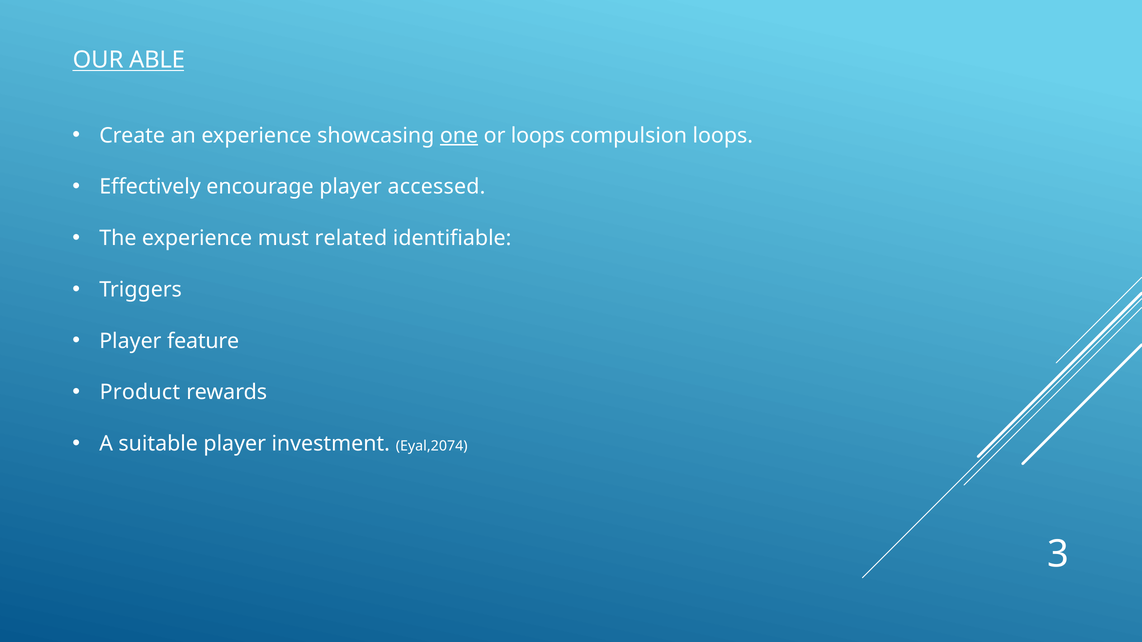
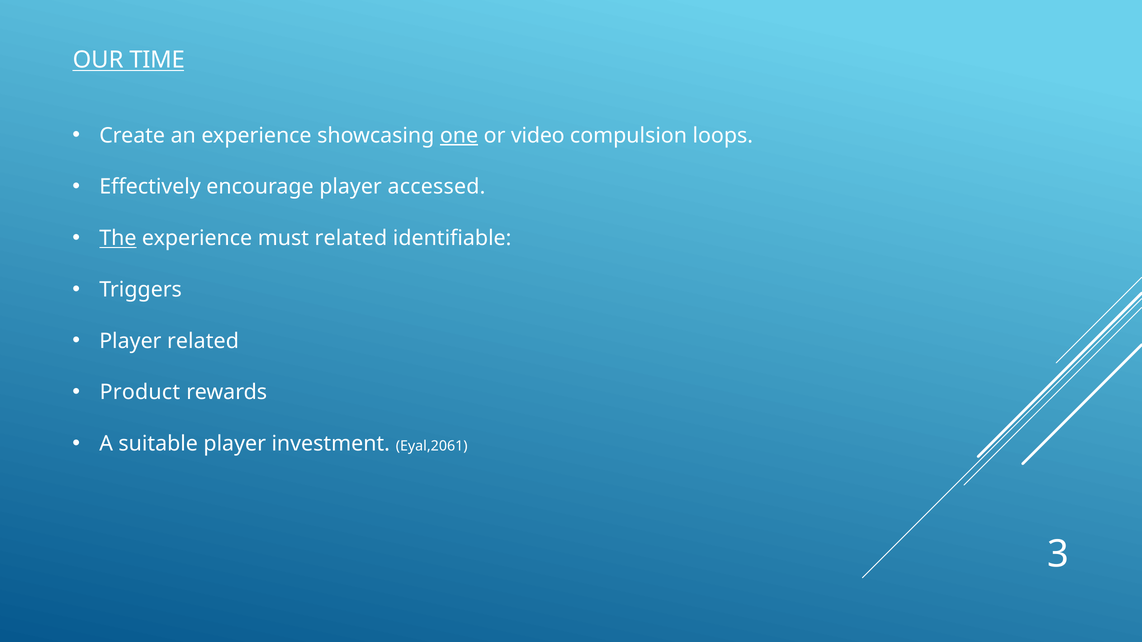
ABLE: ABLE -> TIME
or loops: loops -> video
The underline: none -> present
Player feature: feature -> related
Eyal,2074: Eyal,2074 -> Eyal,2061
